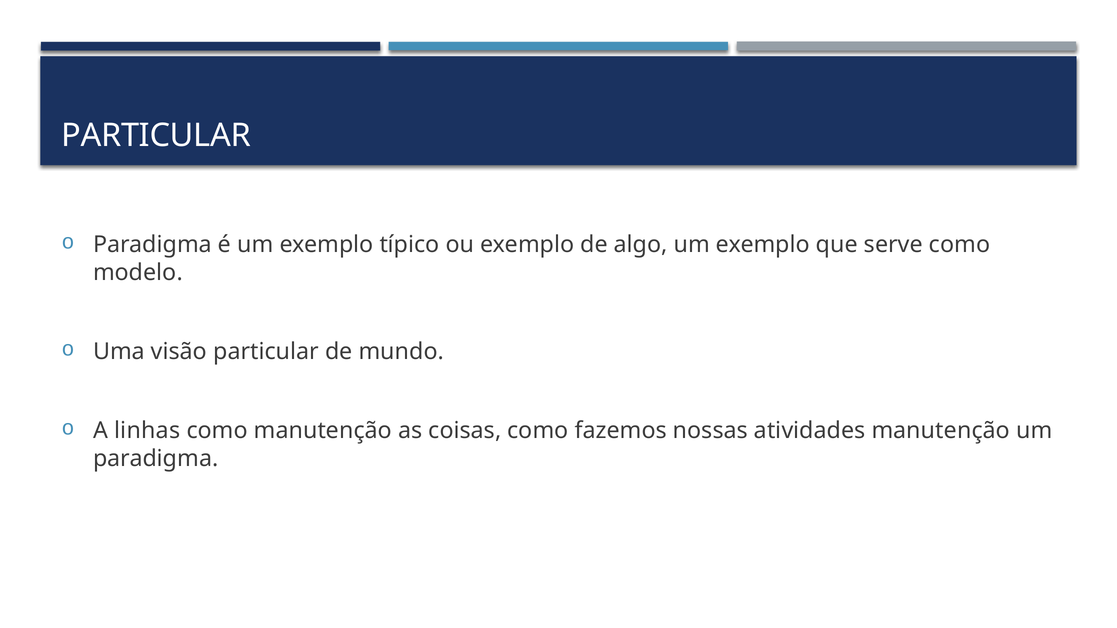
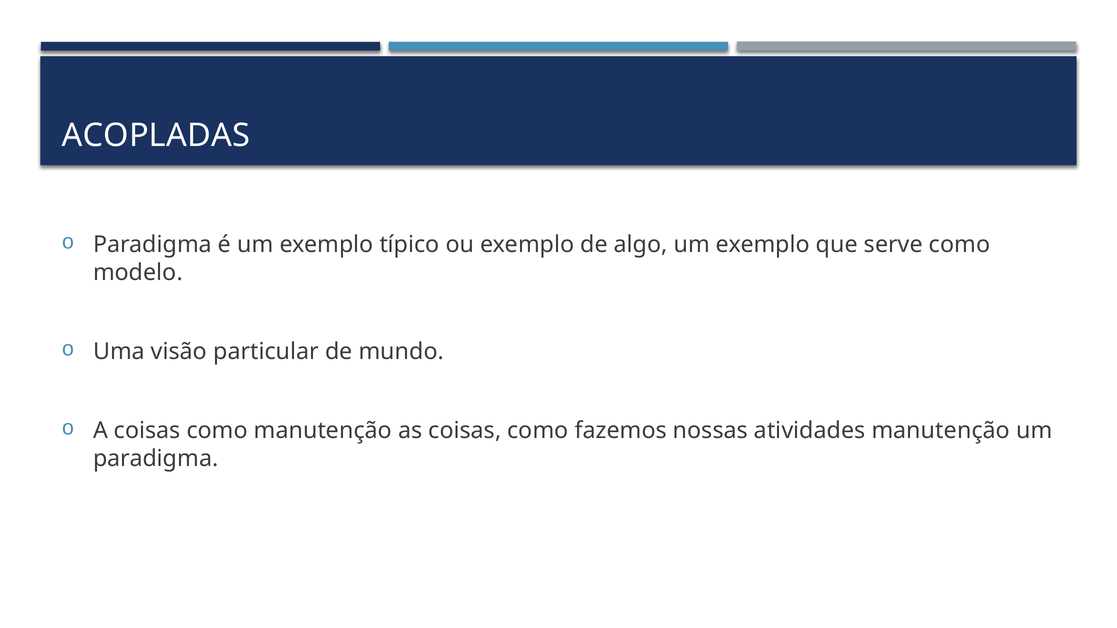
PARTICULAR at (156, 136): PARTICULAR -> ACOPLADAS
A linhas: linhas -> coisas
